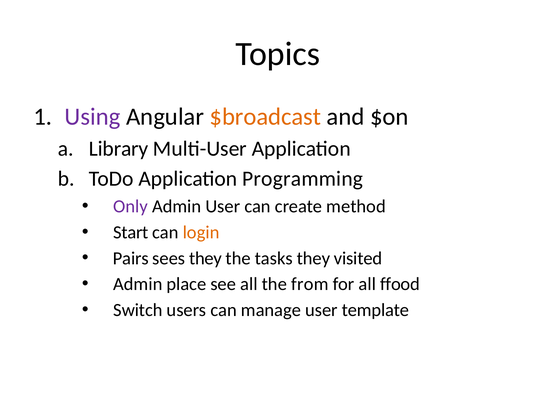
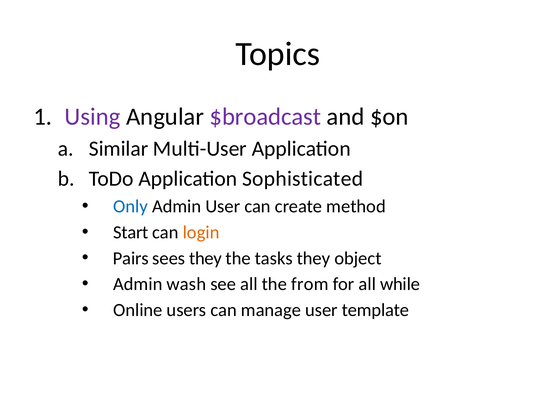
$broadcast colour: orange -> purple
Library: Library -> Similar
Programming: Programming -> Sophisticated
Only colour: purple -> blue
visited: visited -> object
place: place -> wash
ffood: ffood -> while
Switch: Switch -> Online
